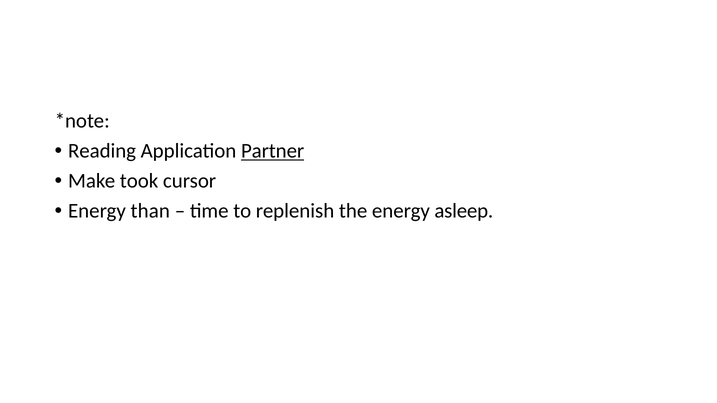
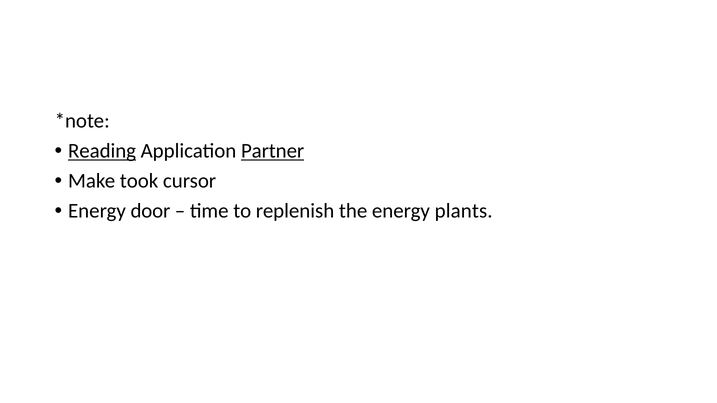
Reading underline: none -> present
than: than -> door
asleep: asleep -> plants
